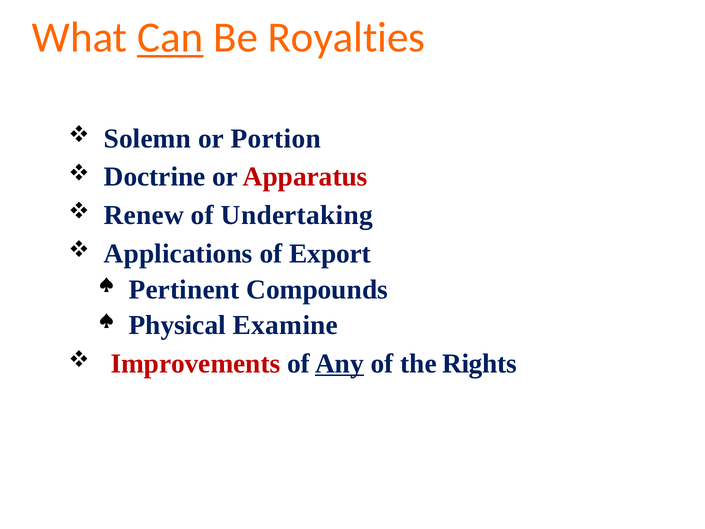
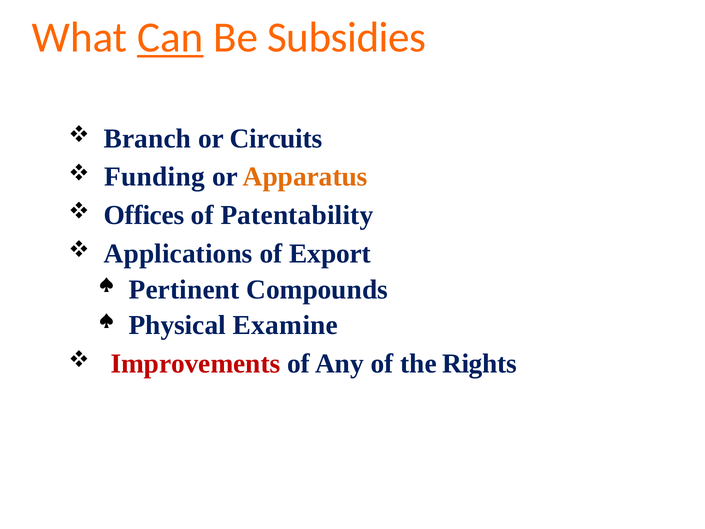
Royalties: Royalties -> Subsidies
Solemn: Solemn -> Branch
Portion: Portion -> Circuits
Doctrine: Doctrine -> Funding
Apparatus colour: red -> orange
Renew: Renew -> Offices
Undertaking: Undertaking -> Patentability
Any underline: present -> none
